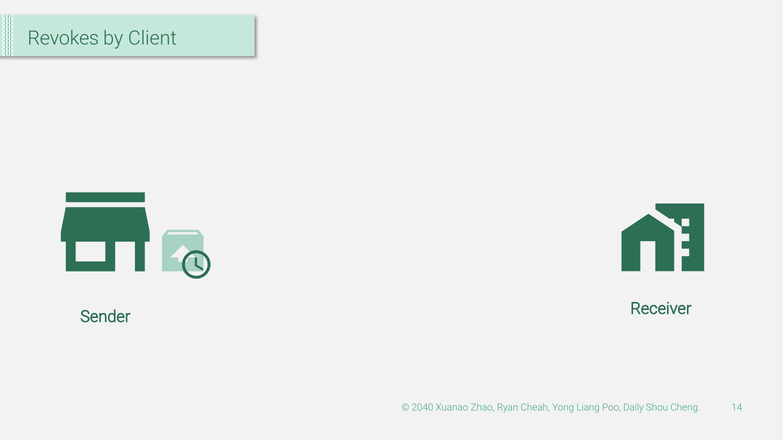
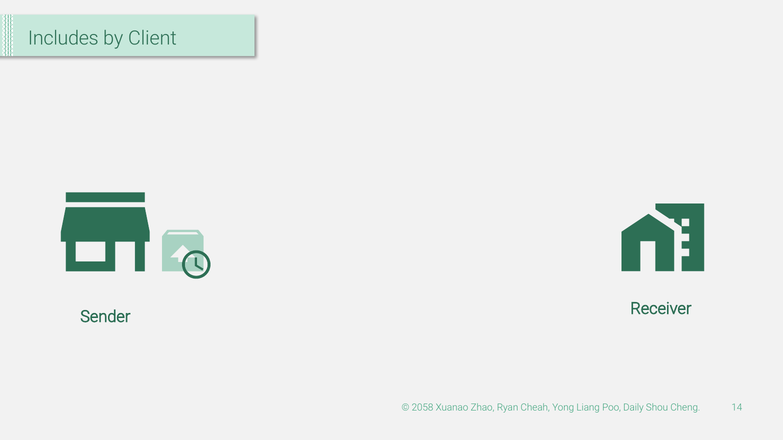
Revokes: Revokes -> Includes
2040: 2040 -> 2058
